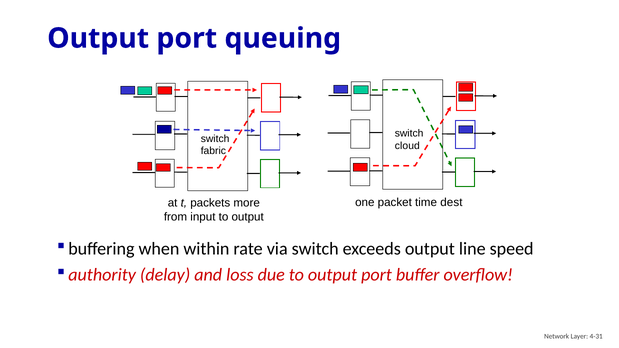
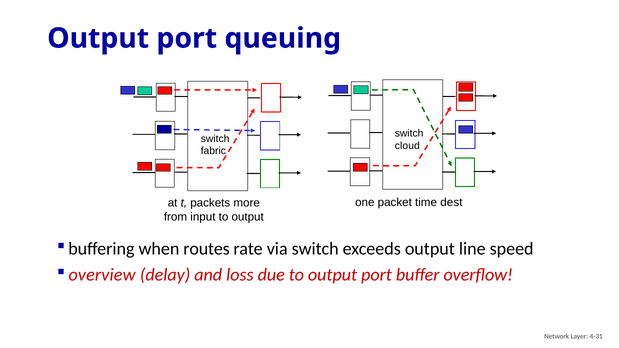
within: within -> routes
authority: authority -> overview
